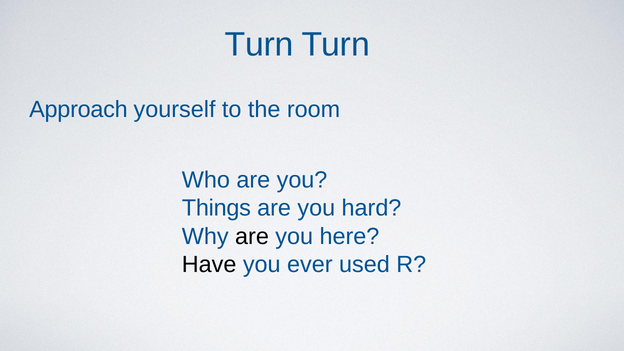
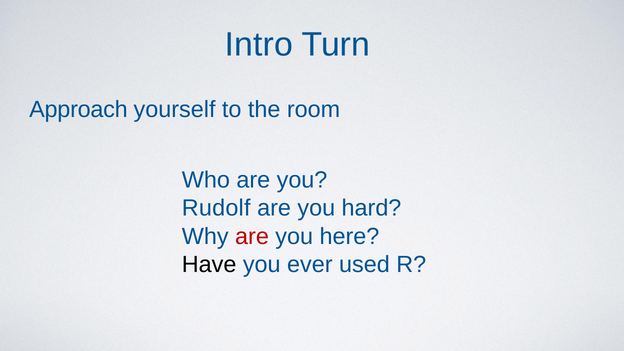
Turn at (259, 45): Turn -> Intro
Things: Things -> Rudolf
are at (252, 236) colour: black -> red
